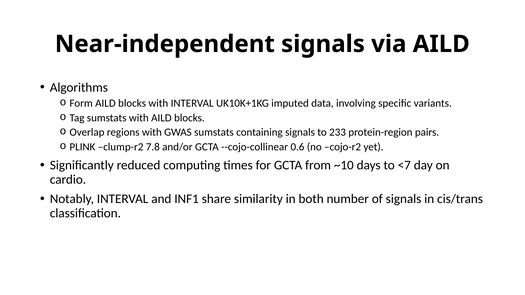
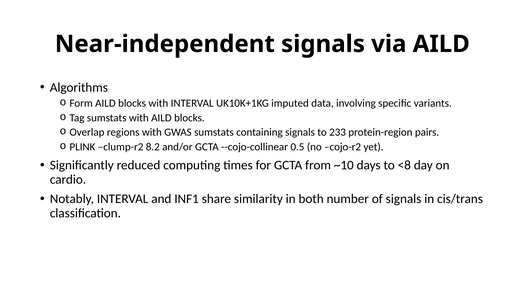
7.8: 7.8 -> 8.2
0.6: 0.6 -> 0.5
<7: <7 -> <8
